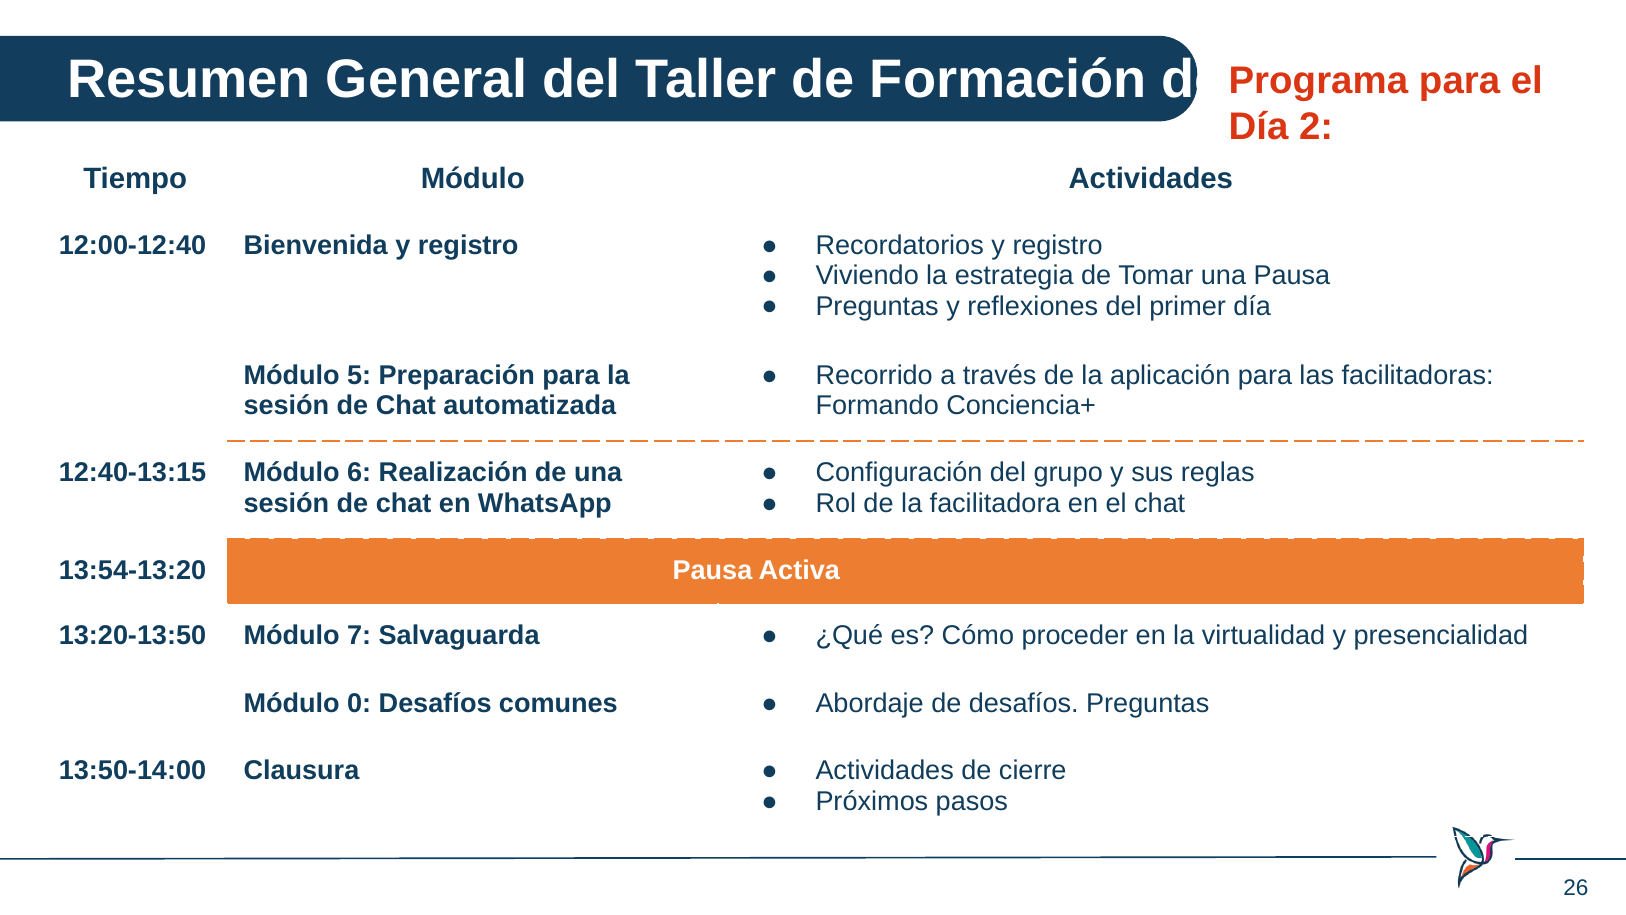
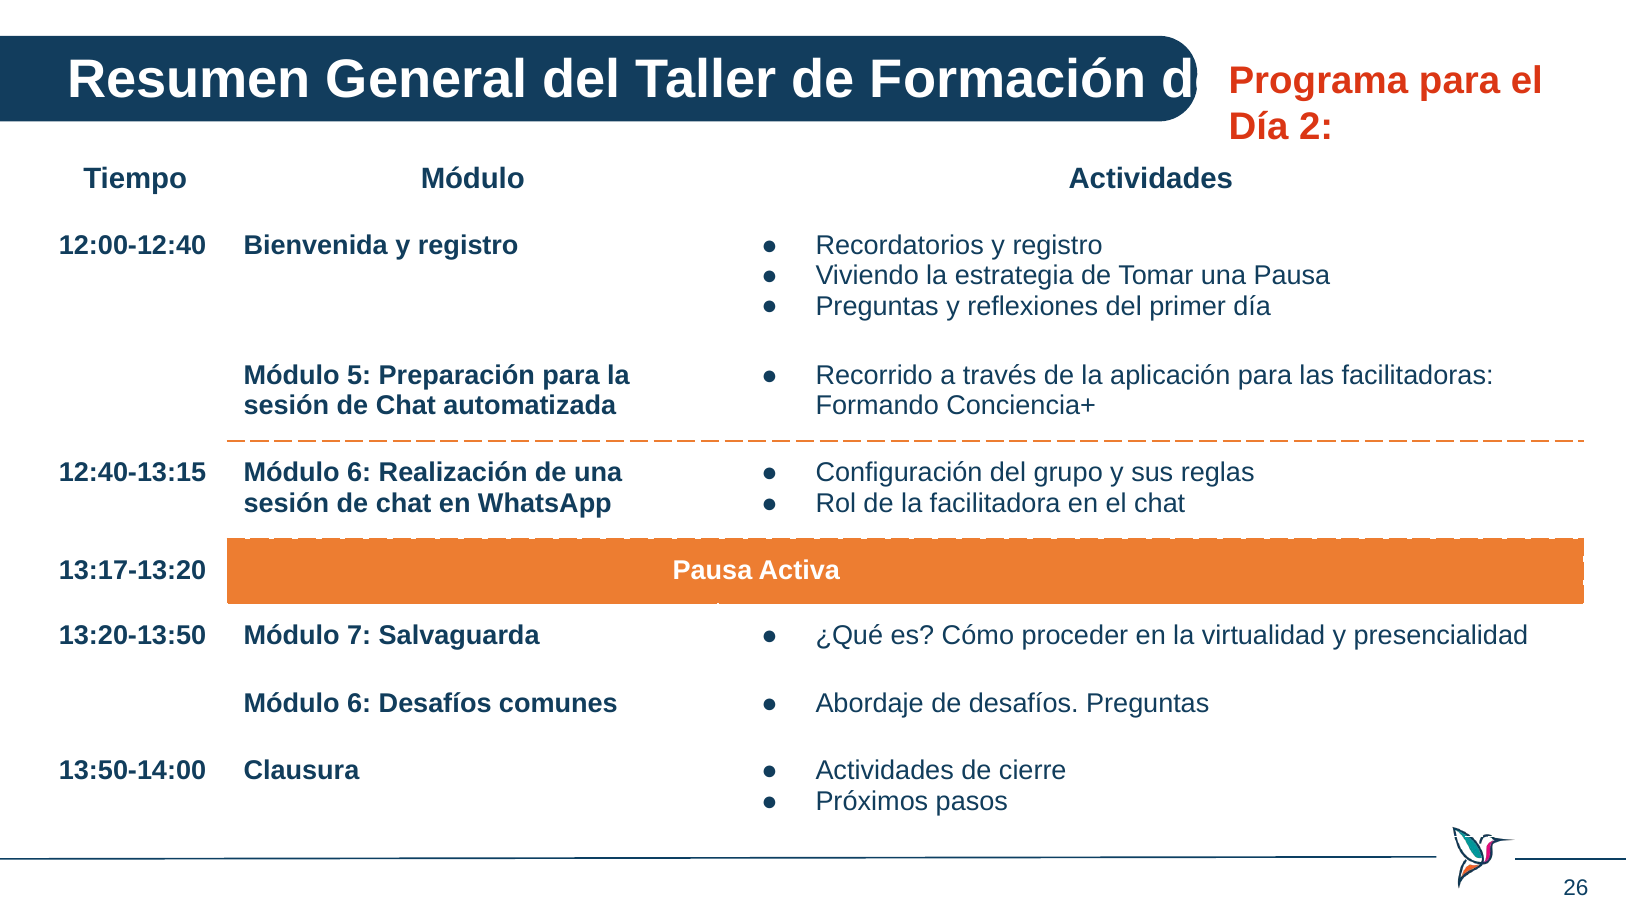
13:54-13:20: 13:54-13:20 -> 13:17-13:20
0 at (359, 703): 0 -> 6
